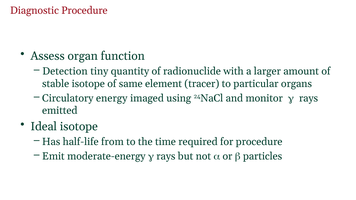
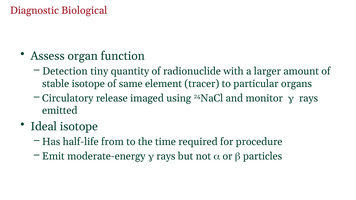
Diagnostic Procedure: Procedure -> Biological
energy: energy -> release
